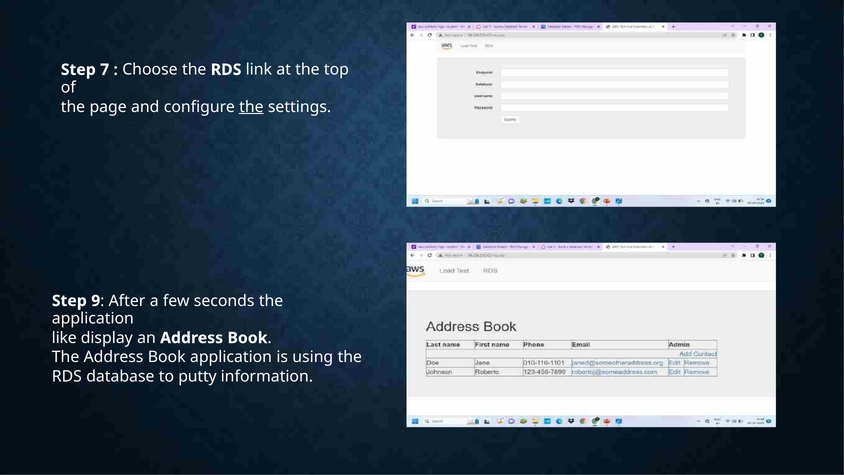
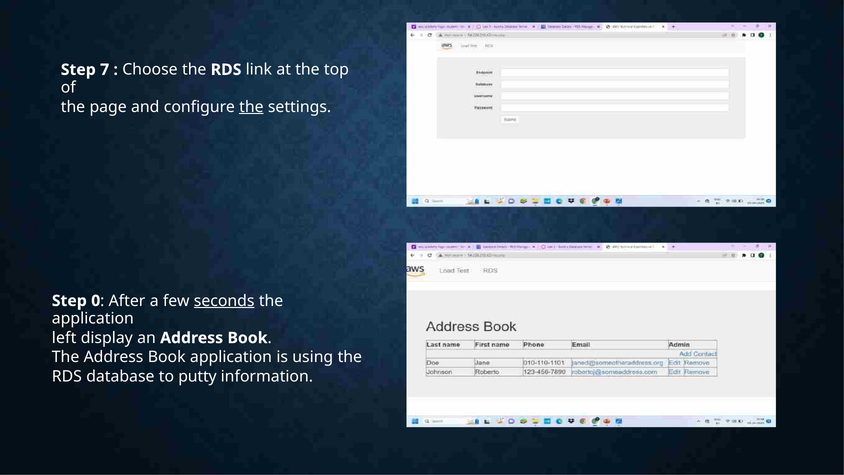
9: 9 -> 0
seconds underline: none -> present
like: like -> left
